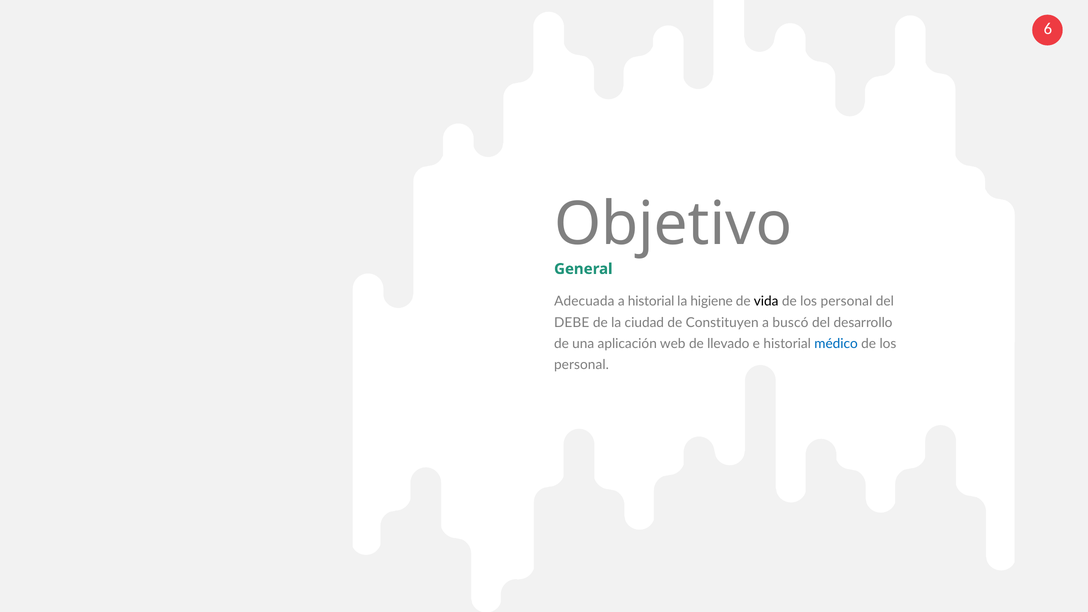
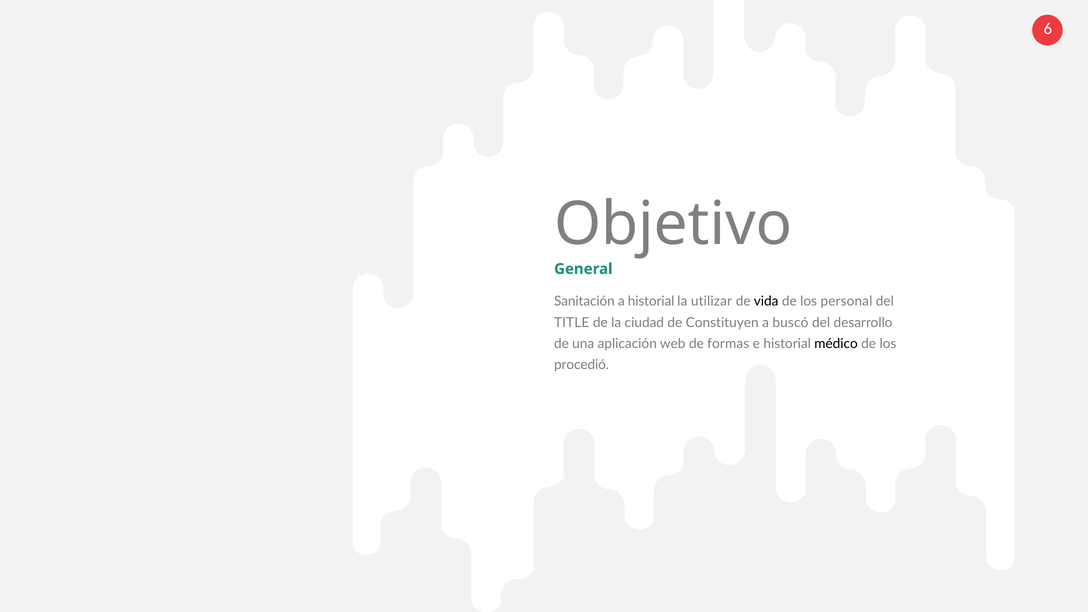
Adecuada: Adecuada -> Sanitación
higiene: higiene -> utilizar
DEBE: DEBE -> TITLE
llevado: llevado -> formas
médico colour: blue -> black
personal at (581, 365): personal -> procedió
